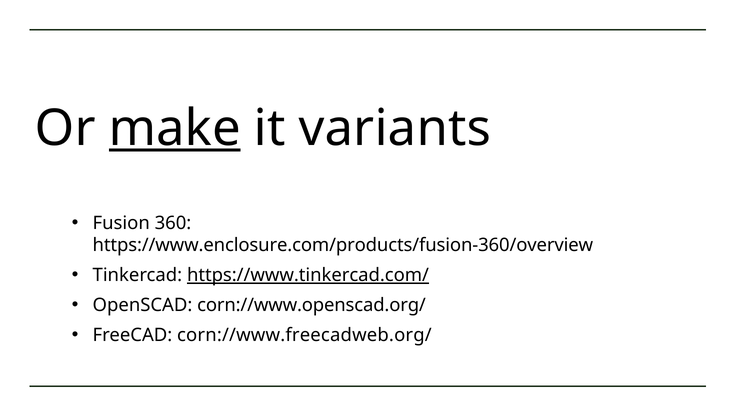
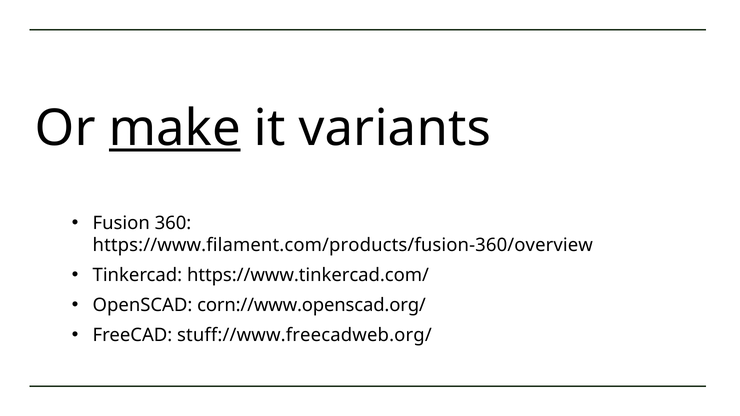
https://www.enclosure.com/products/fusion-360/overview: https://www.enclosure.com/products/fusion-360/overview -> https://www.filament.com/products/fusion-360/overview
https://www.tinkercad.com/ underline: present -> none
corn://www.freecadweb.org/: corn://www.freecadweb.org/ -> stuff://www.freecadweb.org/
